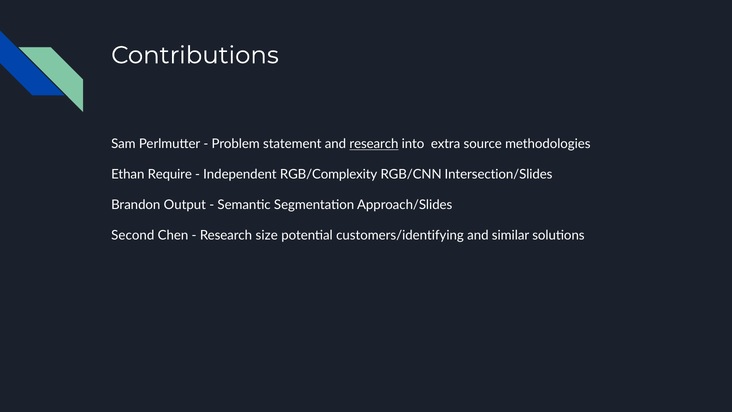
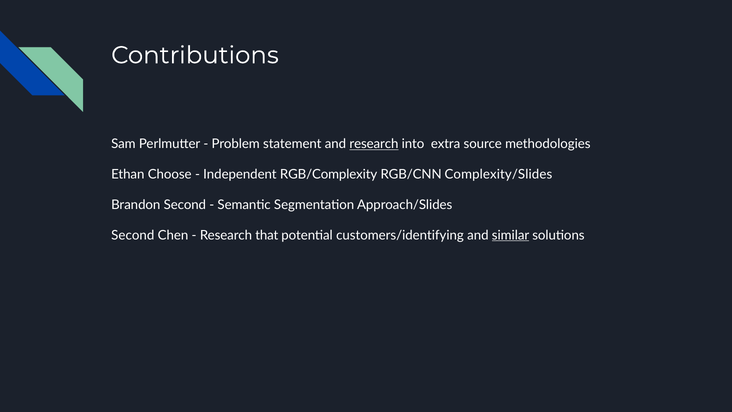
Require: Require -> Choose
Intersection/Slides: Intersection/Slides -> Complexity/Slides
Brandon Output: Output -> Second
size: size -> that
similar underline: none -> present
